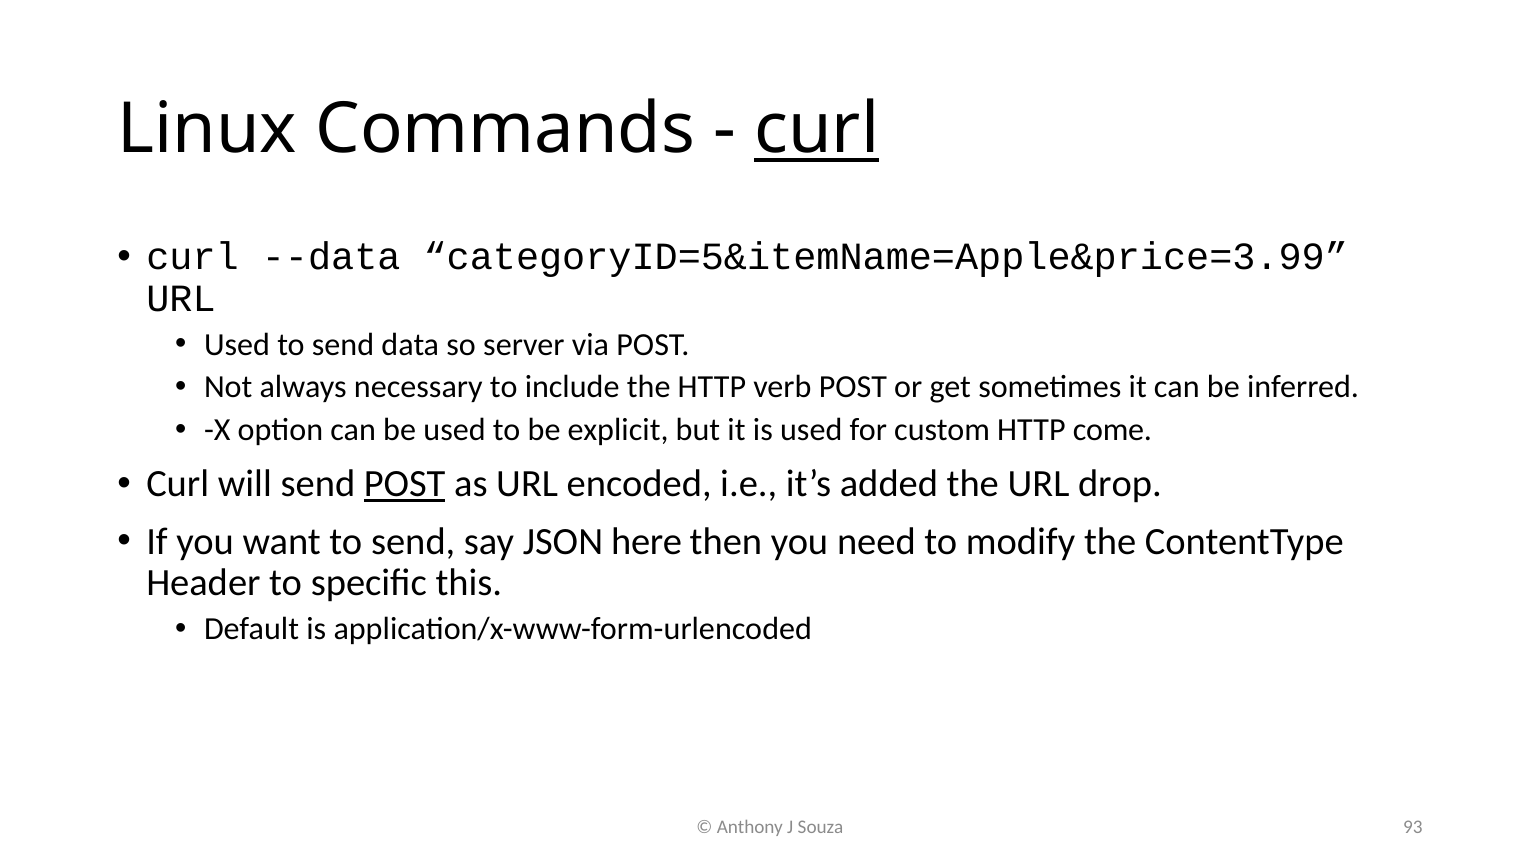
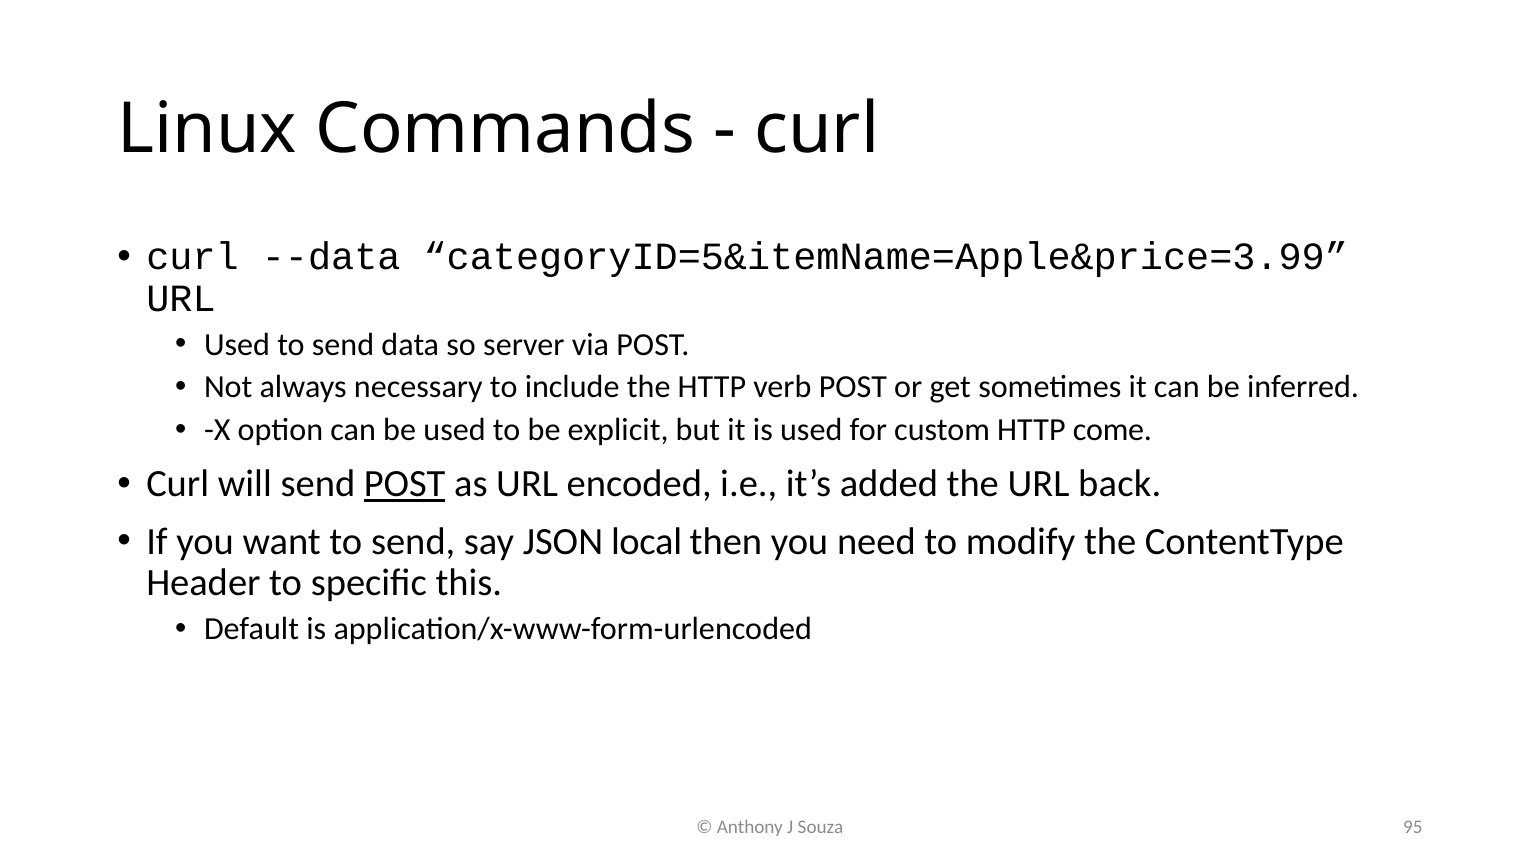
curl at (817, 129) underline: present -> none
drop: drop -> back
here: here -> local
93: 93 -> 95
